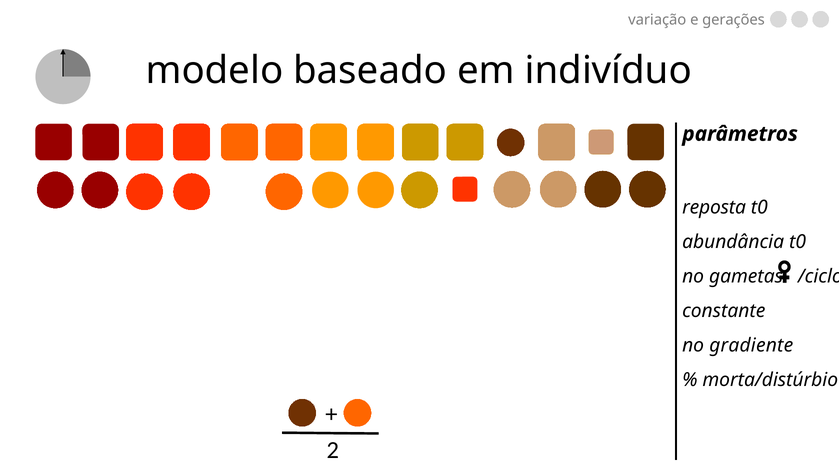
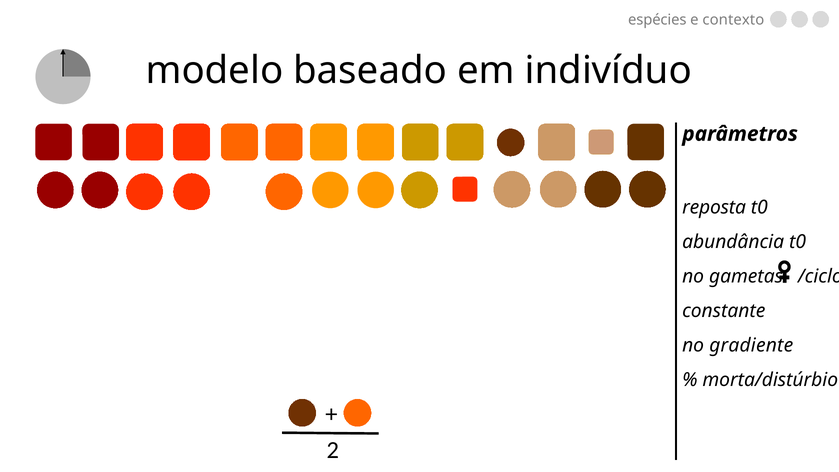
variação: variação -> espécies
gerações: gerações -> contexto
